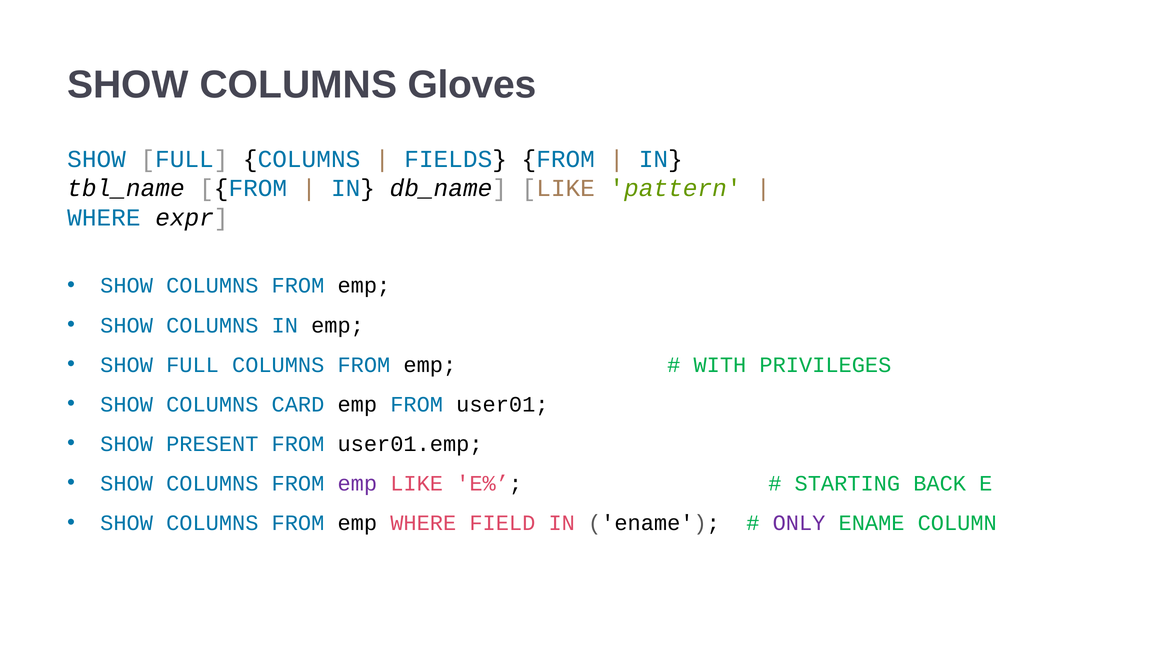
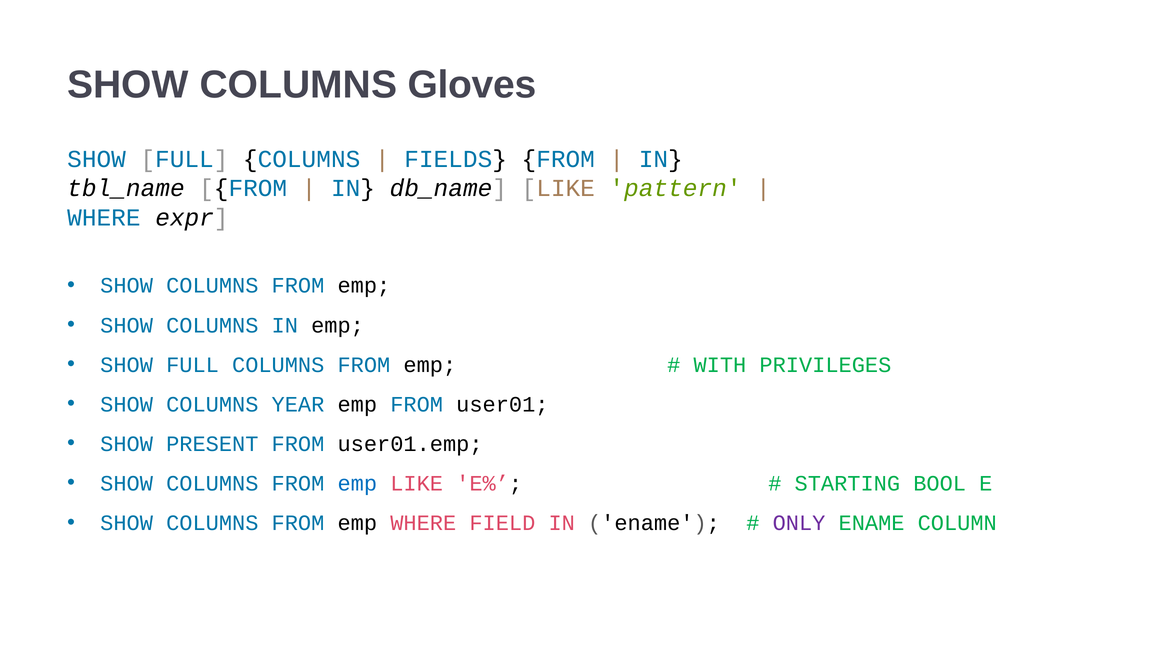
CARD: CARD -> YEAR
emp at (357, 484) colour: purple -> blue
BACK: BACK -> BOOL
